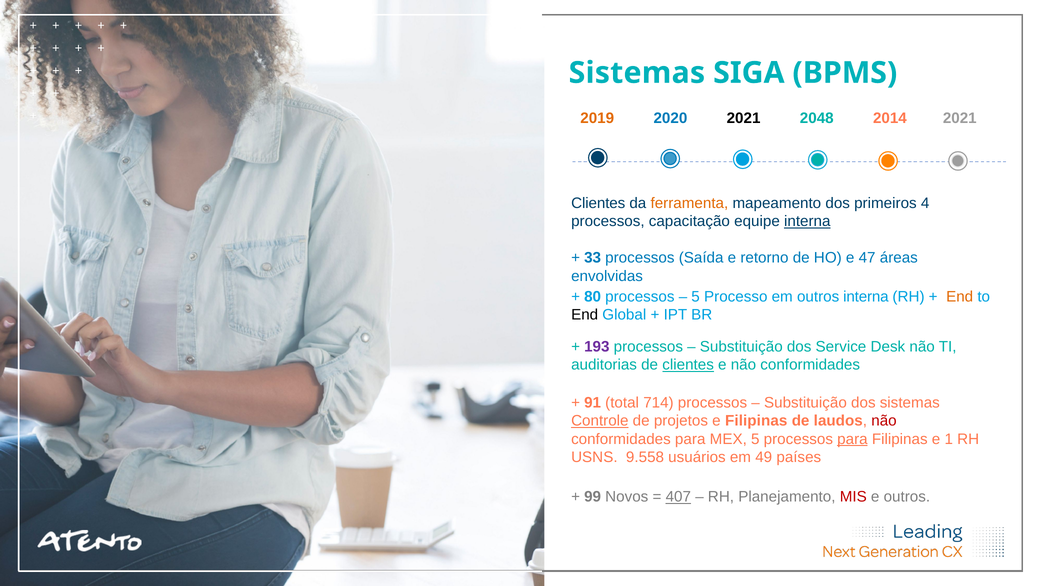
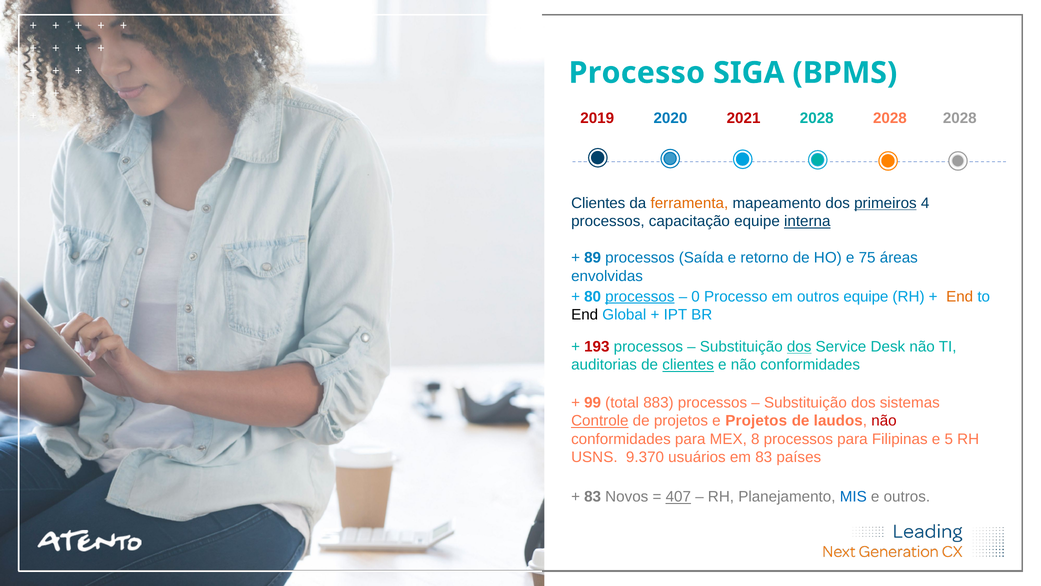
Sistemas at (637, 73): Sistemas -> Processo
2019 colour: orange -> red
2021 at (744, 118) colour: black -> red
2048 at (817, 118): 2048 -> 2028
2014 at (890, 118): 2014 -> 2028
2021 at (960, 118): 2021 -> 2028
primeiros underline: none -> present
33: 33 -> 89
47: 47 -> 75
processos at (640, 296) underline: none -> present
5 at (696, 296): 5 -> 0
outros interna: interna -> equipe
193 colour: purple -> red
dos at (799, 346) underline: none -> present
91: 91 -> 99
714: 714 -> 883
e Filipinas: Filipinas -> Projetos
MEX 5: 5 -> 8
para at (852, 439) underline: present -> none
1: 1 -> 5
9.558: 9.558 -> 9.370
em 49: 49 -> 83
99 at (593, 496): 99 -> 83
MIS colour: red -> blue
